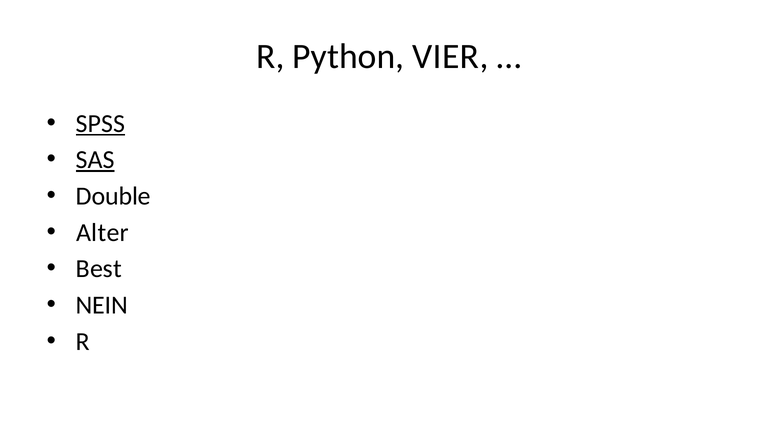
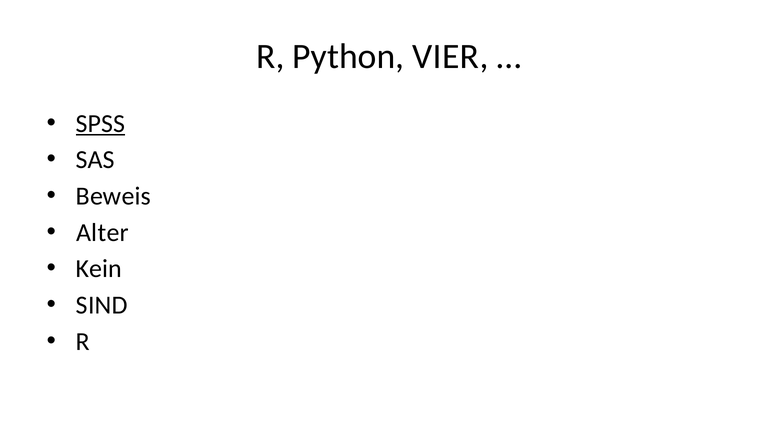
SAS underline: present -> none
Double: Double -> Beweis
Best: Best -> Kein
NEIN: NEIN -> SIND
